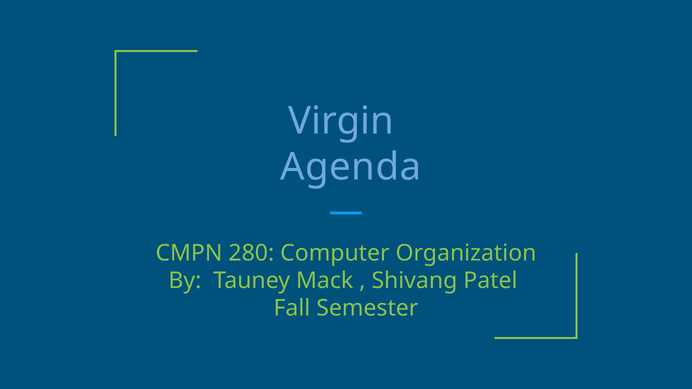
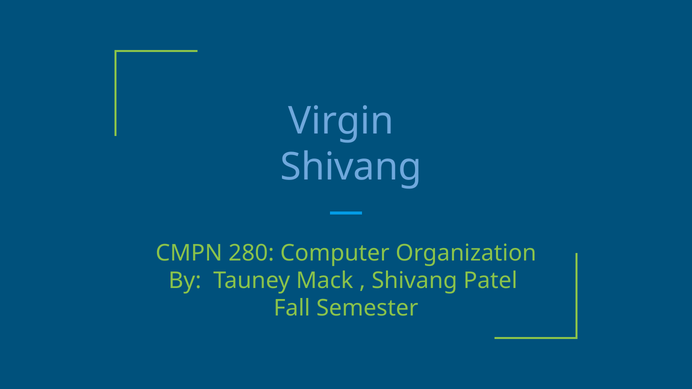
Agenda at (351, 167): Agenda -> Shivang
